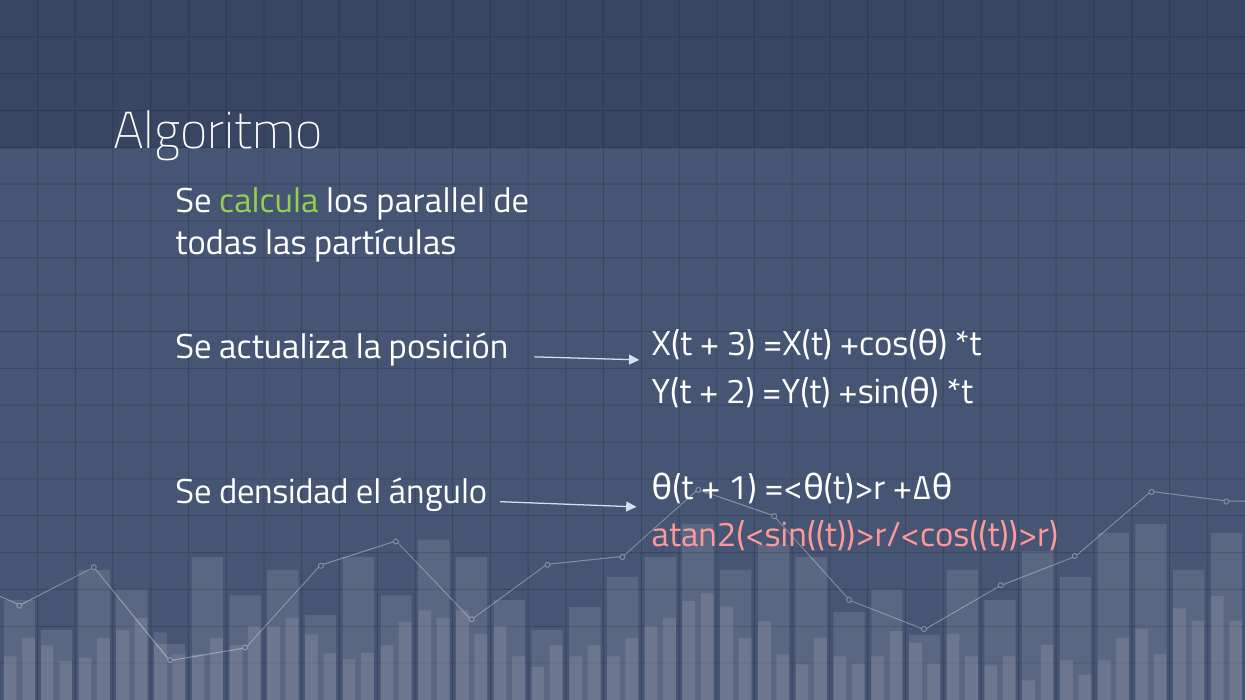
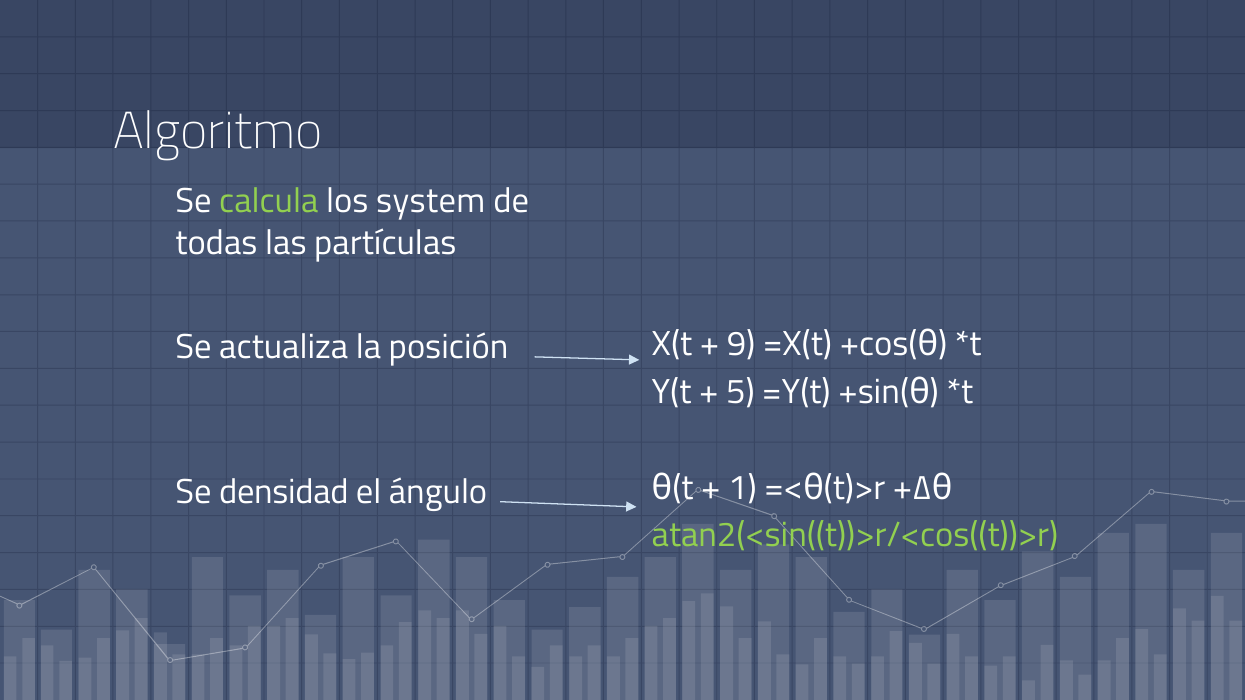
parallel: parallel -> system
3: 3 -> 9
2: 2 -> 5
atan2(<sin((t))>r/<cos((t))>r colour: pink -> light green
